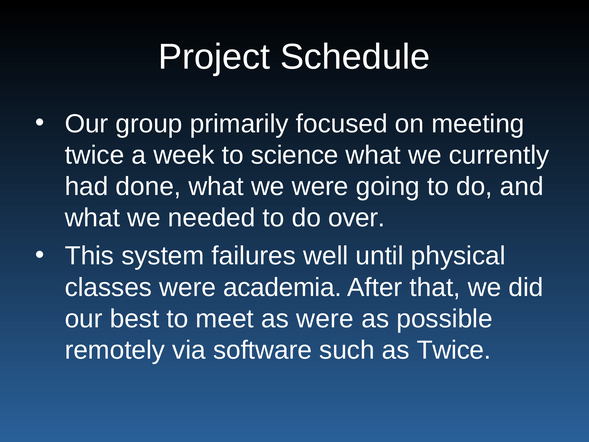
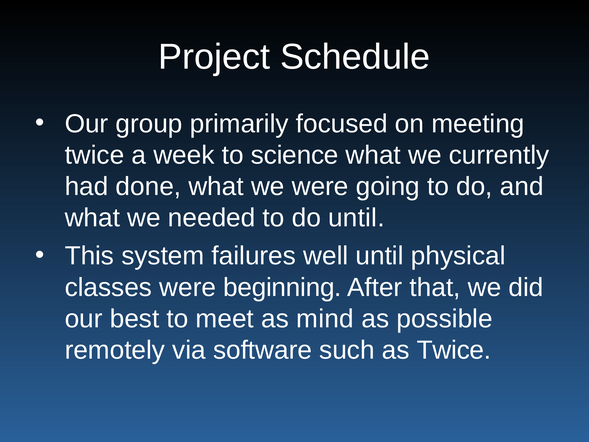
do over: over -> until
academia: academia -> beginning
as were: were -> mind
